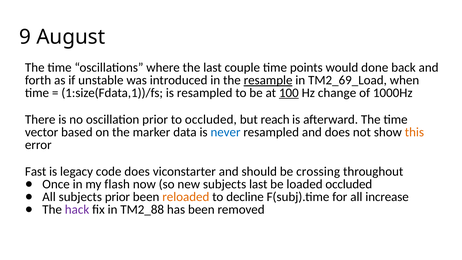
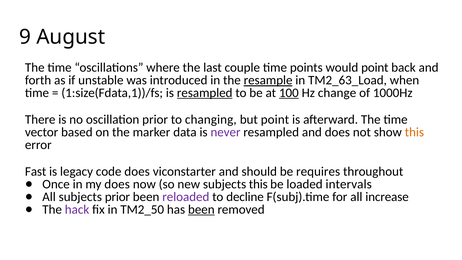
would done: done -> point
TM2_69_Load: TM2_69_Load -> TM2_63_Load
resampled at (205, 93) underline: none -> present
to occluded: occluded -> changing
but reach: reach -> point
never colour: blue -> purple
crossing: crossing -> requires
my flash: flash -> does
subjects last: last -> this
loaded occluded: occluded -> intervals
reloaded colour: orange -> purple
TM2_88: TM2_88 -> TM2_50
been at (201, 209) underline: none -> present
